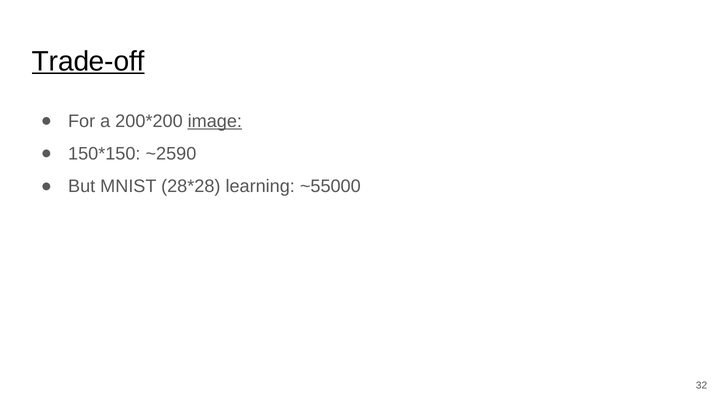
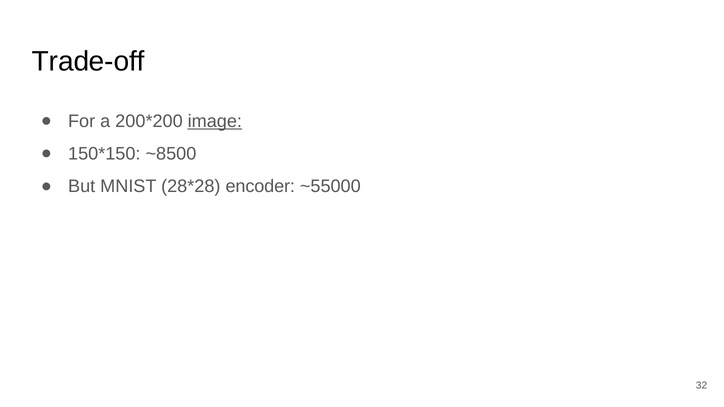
Trade-off underline: present -> none
~2590: ~2590 -> ~8500
learning: learning -> encoder
